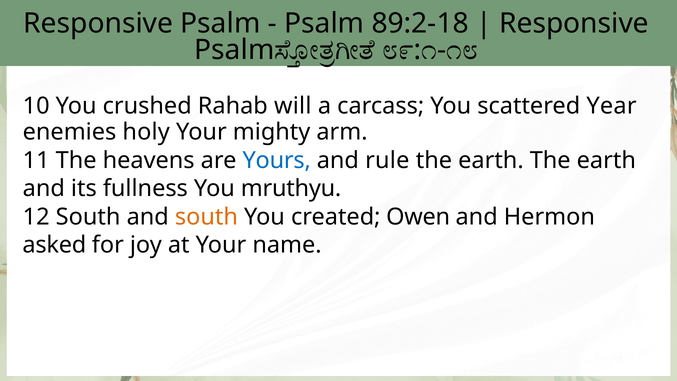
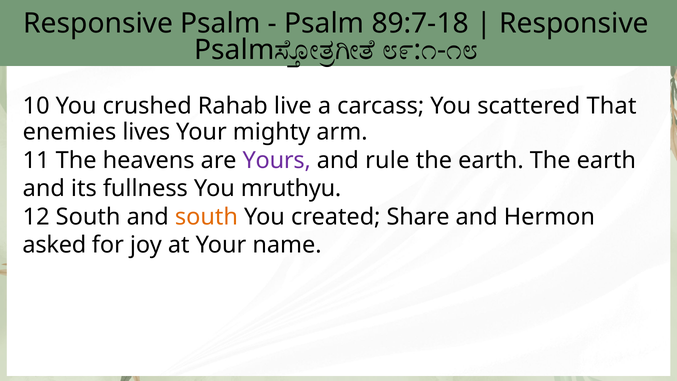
89:2-18: 89:2-18 -> 89:7-18
will: will -> live
Year: Year -> That
holy: holy -> lives
Yours colour: blue -> purple
Owen: Owen -> Share
